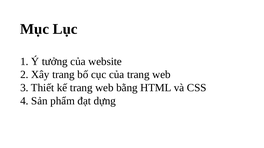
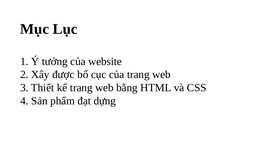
Xây trang: trang -> được
